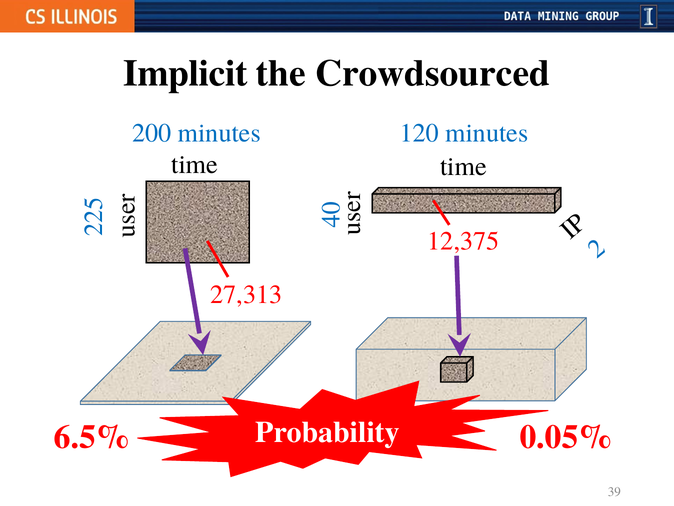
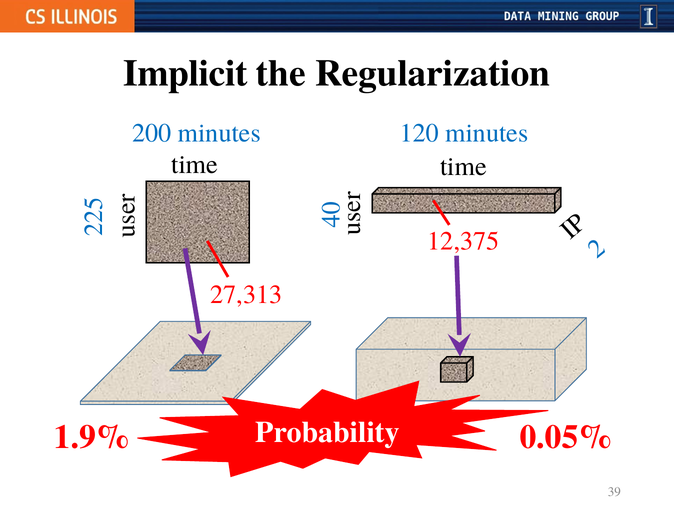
Crowdsourced: Crowdsourced -> Regularization
6.5%: 6.5% -> 1.9%
